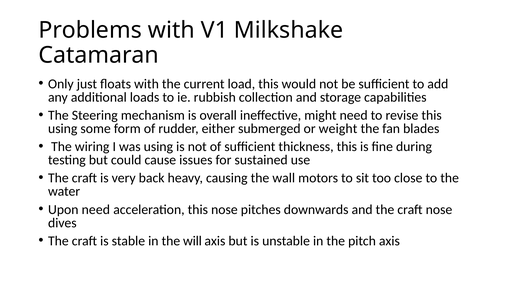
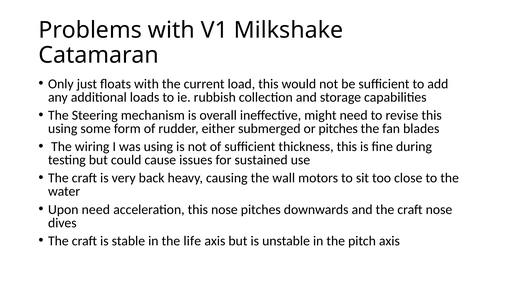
or weight: weight -> pitches
will: will -> life
